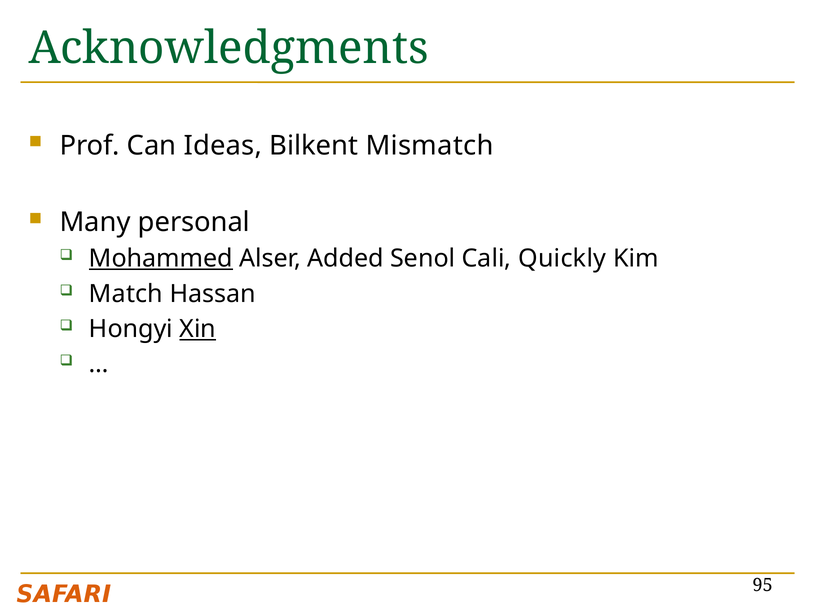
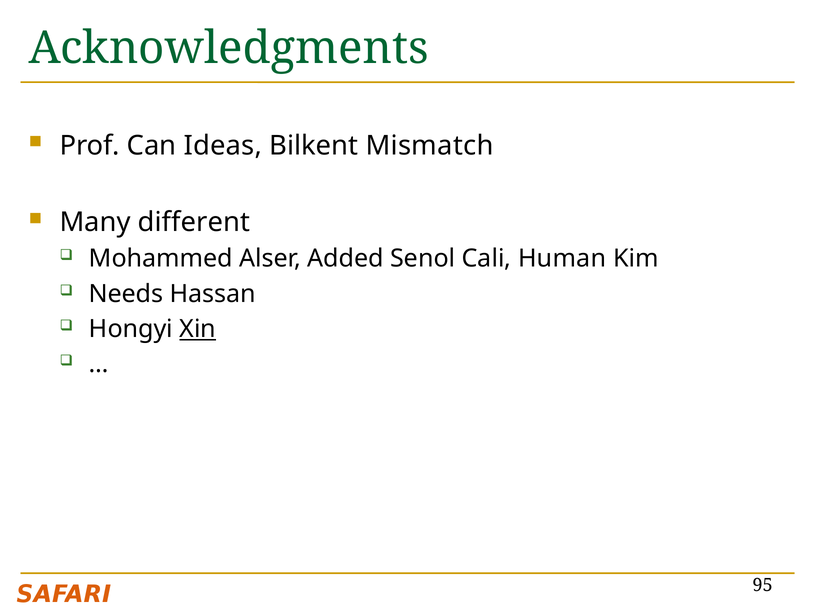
personal: personal -> different
Mohammed underline: present -> none
Quickly: Quickly -> Human
Match: Match -> Needs
